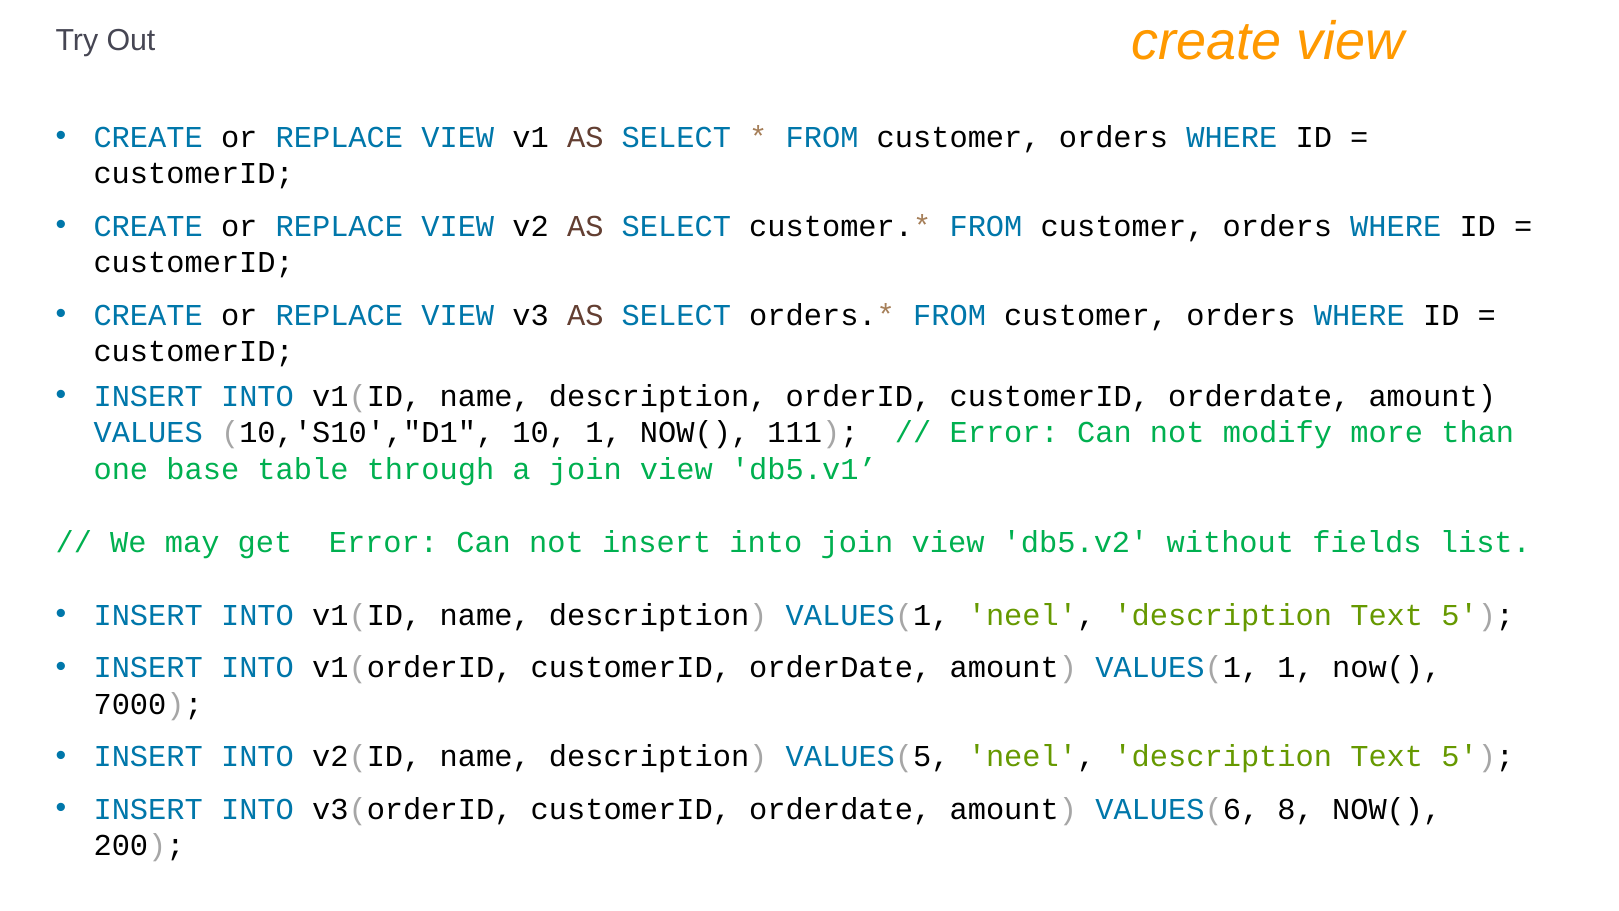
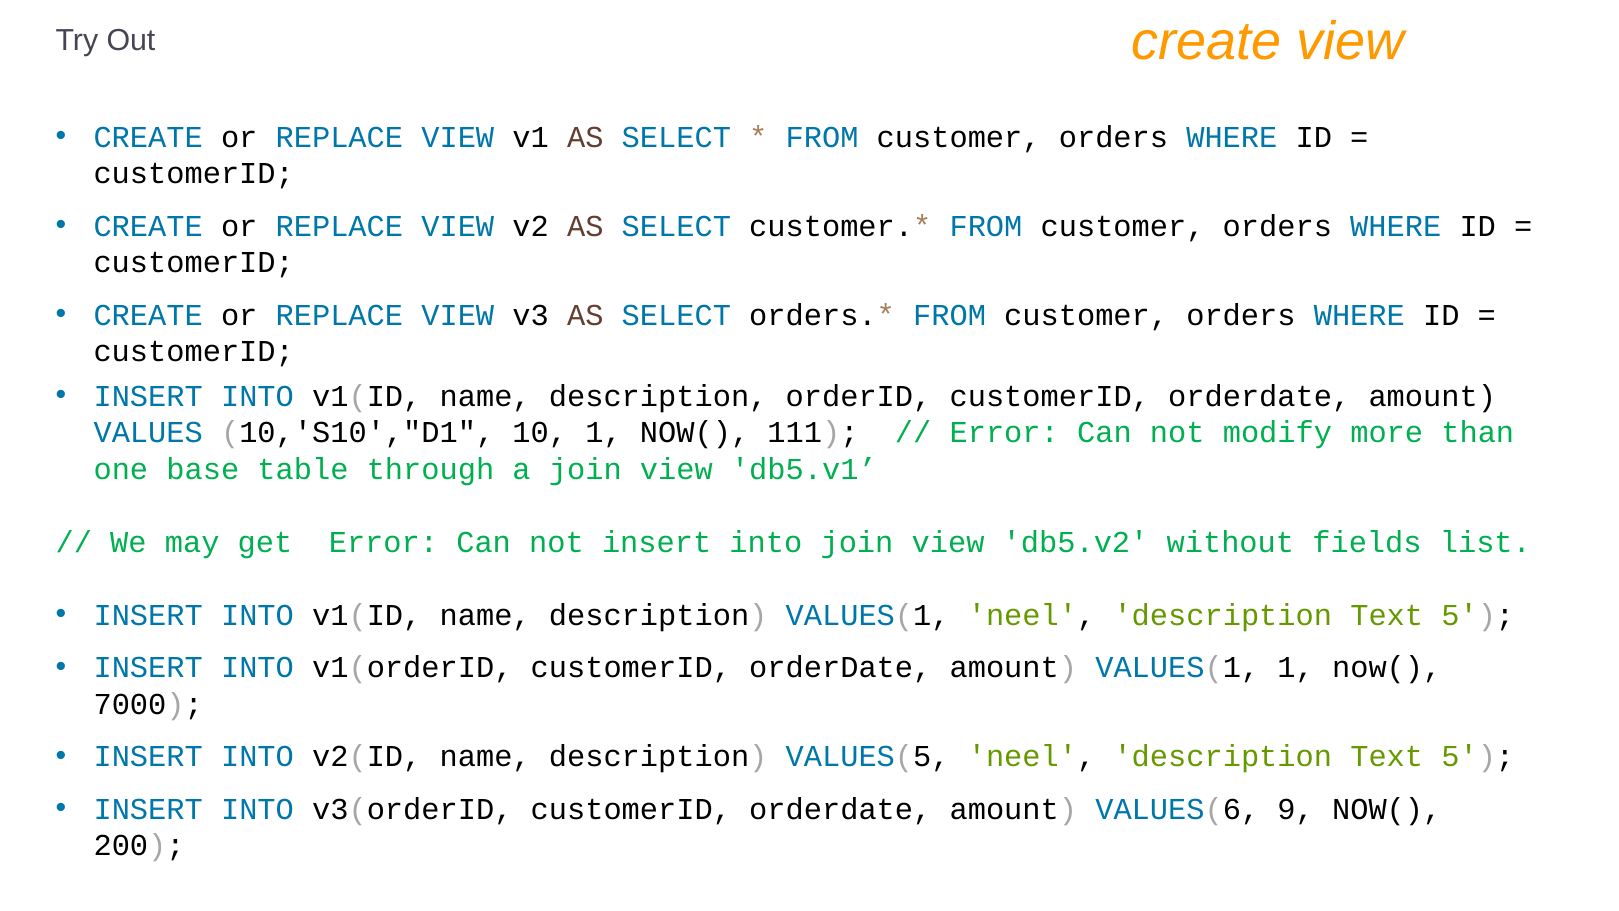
8: 8 -> 9
